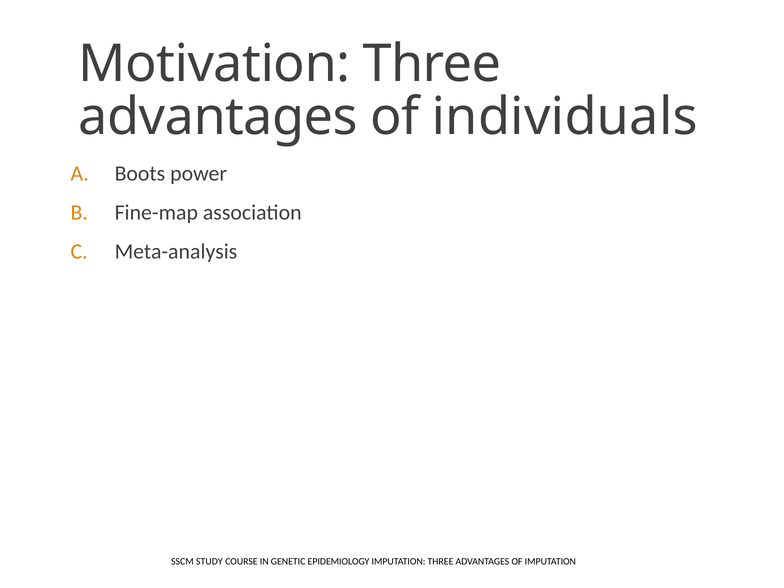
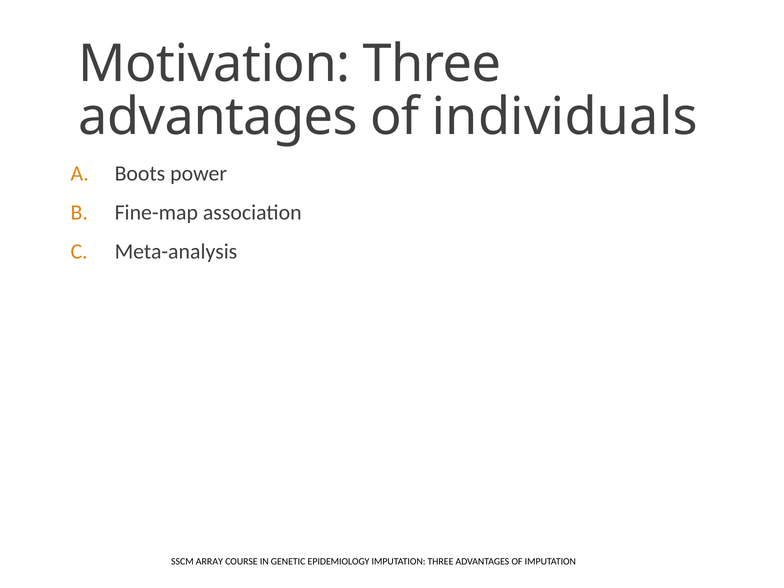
STUDY: STUDY -> ARRAY
